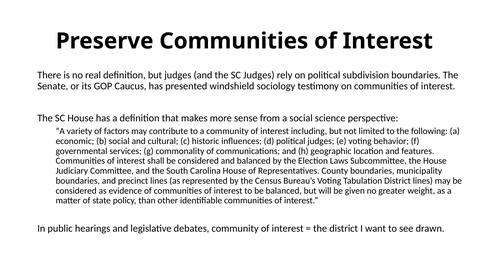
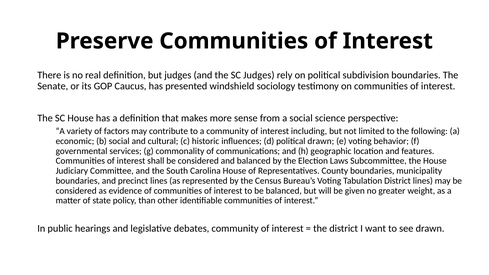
political judges: judges -> drawn
